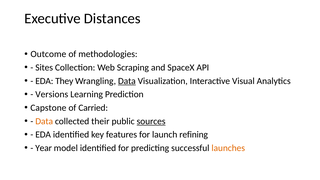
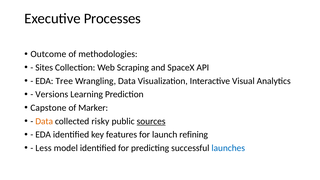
Distances: Distances -> Processes
They: They -> Tree
Data at (127, 81) underline: present -> none
Carried: Carried -> Marker
their: their -> risky
Year: Year -> Less
launches colour: orange -> blue
